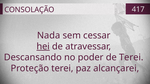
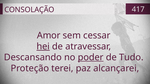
Nada: Nada -> Amor
poder underline: none -> present
de Terei: Terei -> Tudo
